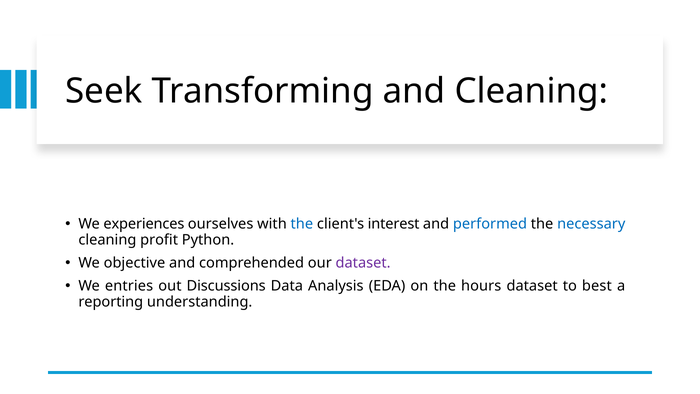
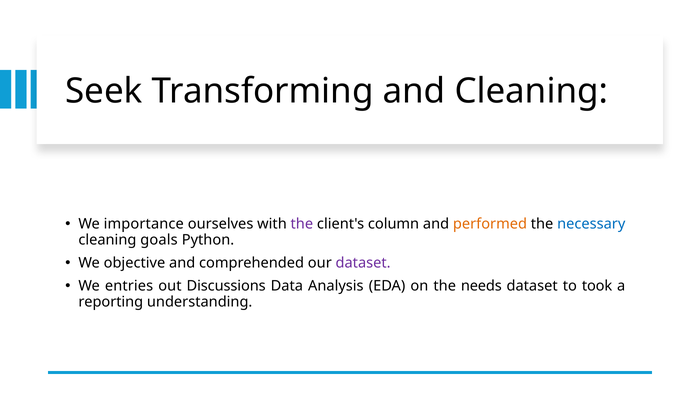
experiences: experiences -> importance
the at (302, 224) colour: blue -> purple
interest: interest -> column
performed colour: blue -> orange
profit: profit -> goals
hours: hours -> needs
best: best -> took
